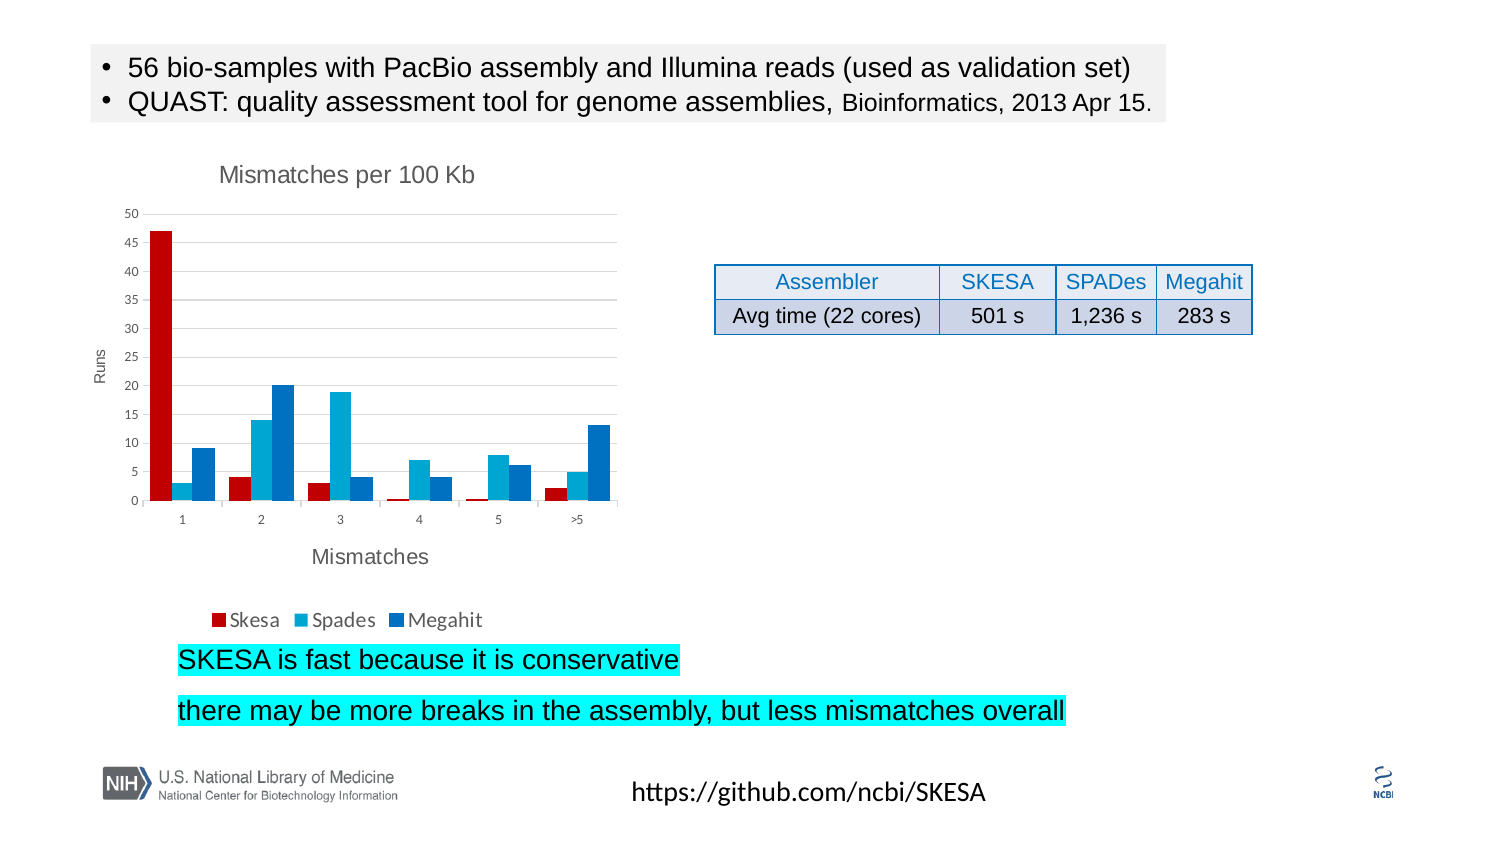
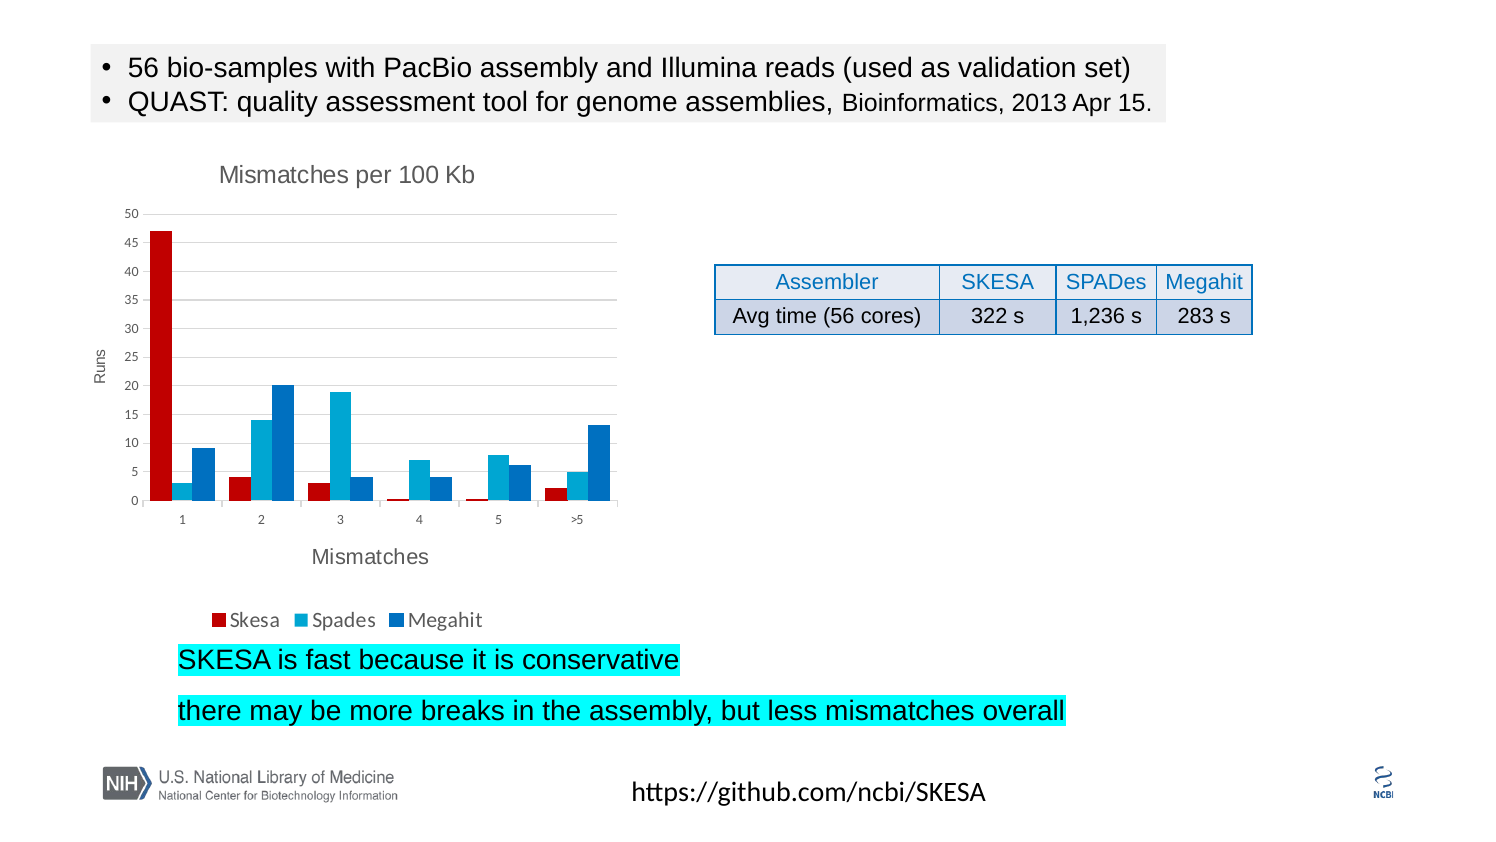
time 22: 22 -> 56
501: 501 -> 322
